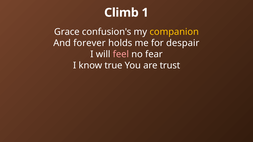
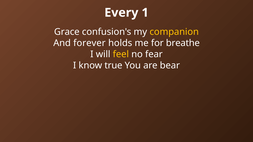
Climb: Climb -> Every
despair: despair -> breathe
feel colour: pink -> yellow
trust: trust -> bear
